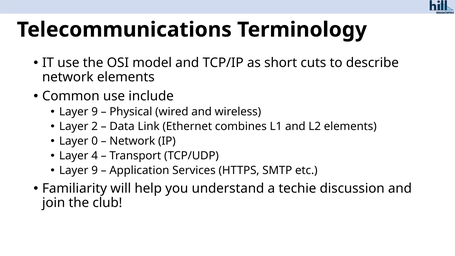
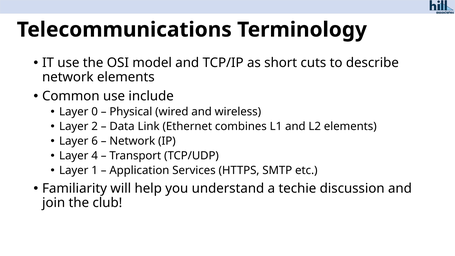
9 at (95, 112): 9 -> 0
0: 0 -> 6
9 at (95, 171): 9 -> 1
